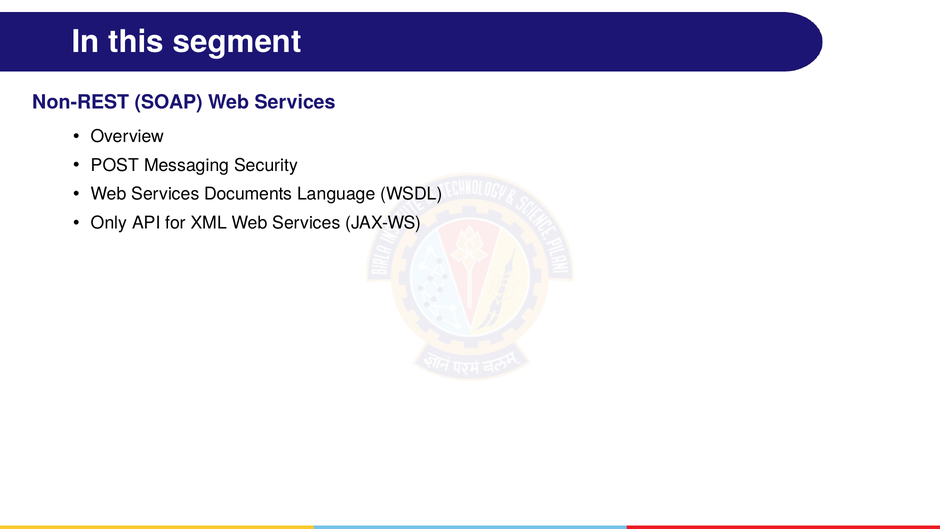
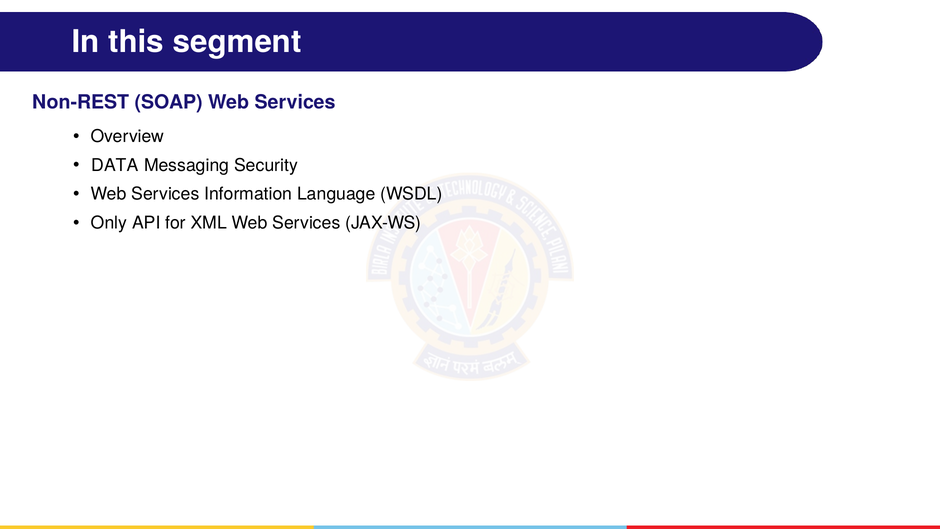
POST: POST -> DATA
Documents: Documents -> Information
